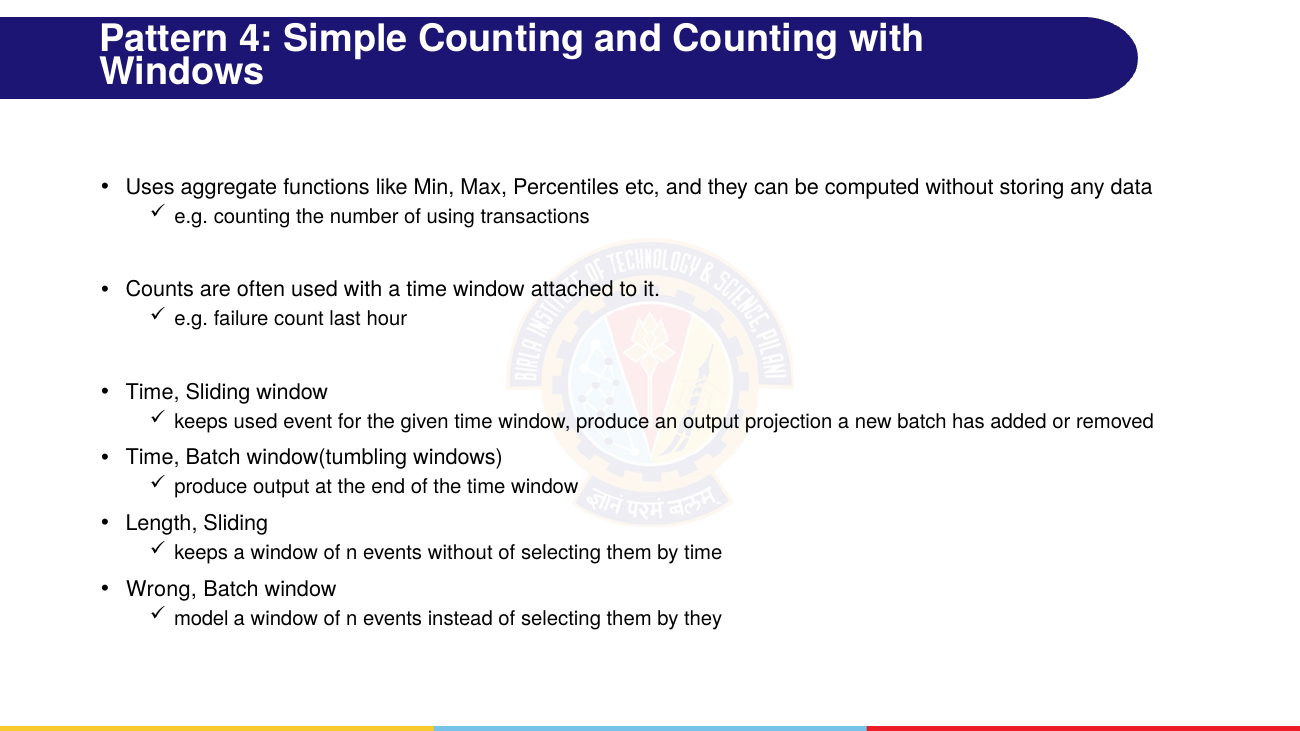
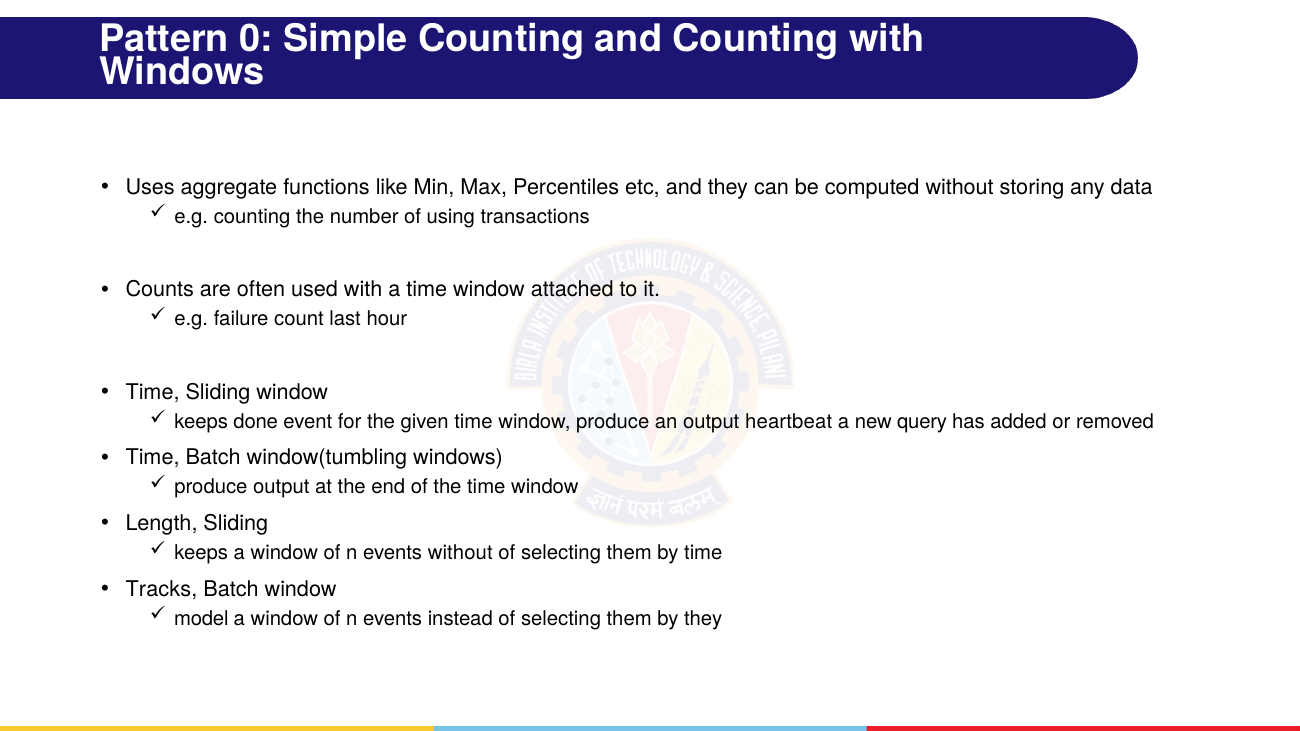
4: 4 -> 0
keeps used: used -> done
projection: projection -> heartbeat
new batch: batch -> query
Wrong: Wrong -> Tracks
